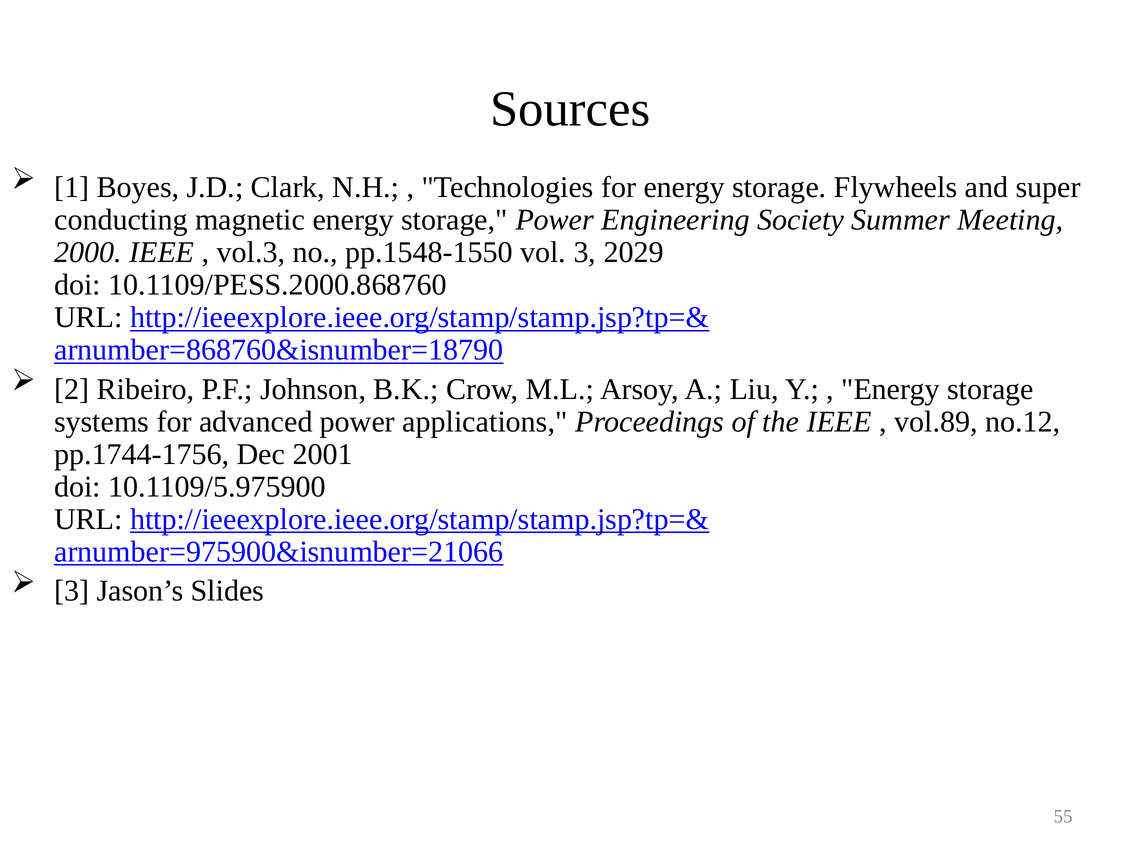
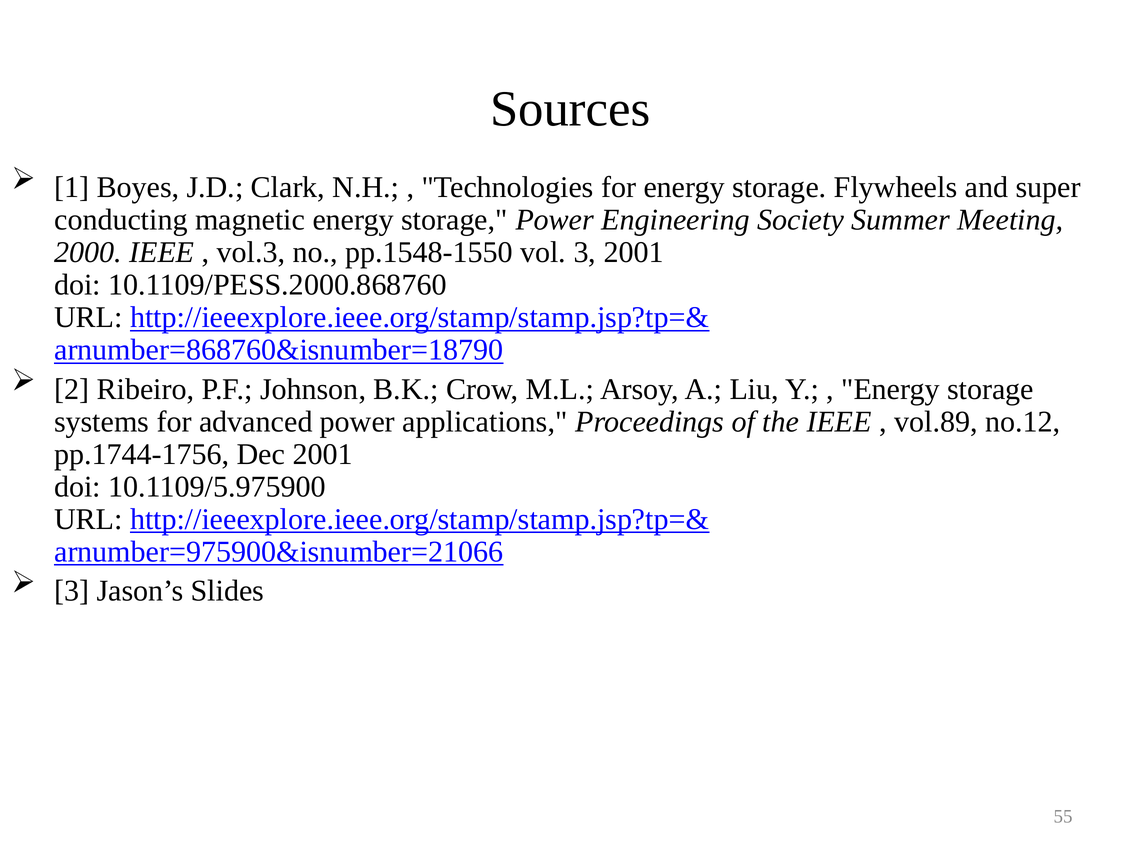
3 2029: 2029 -> 2001
